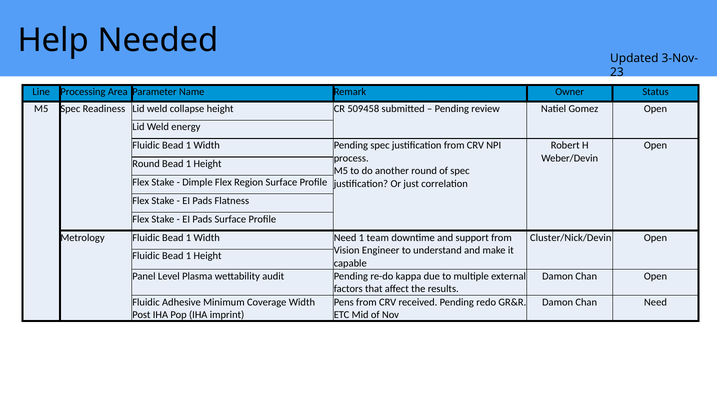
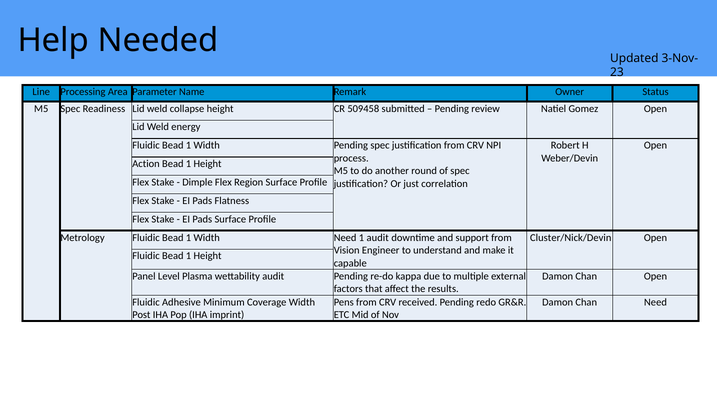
Round at (146, 164): Round -> Action
1 team: team -> audit
